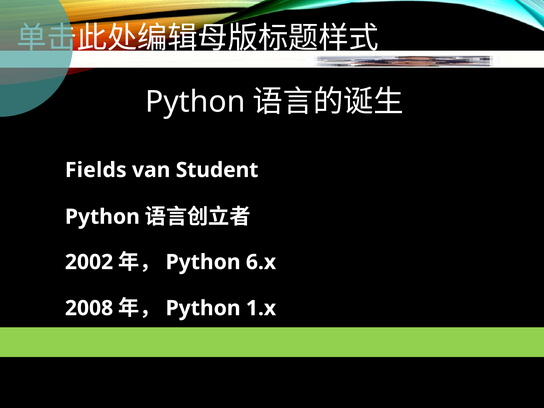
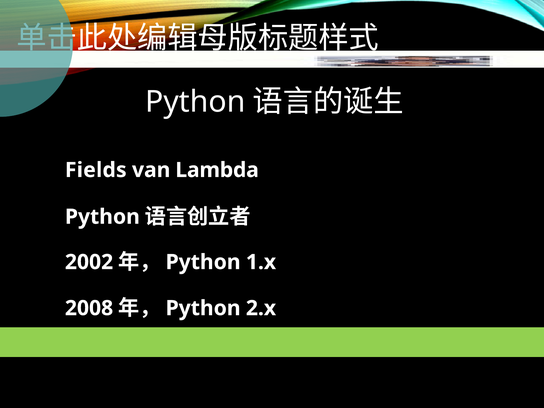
Student: Student -> Lambda
6.x: 6.x -> 1.x
1.x: 1.x -> 2.x
